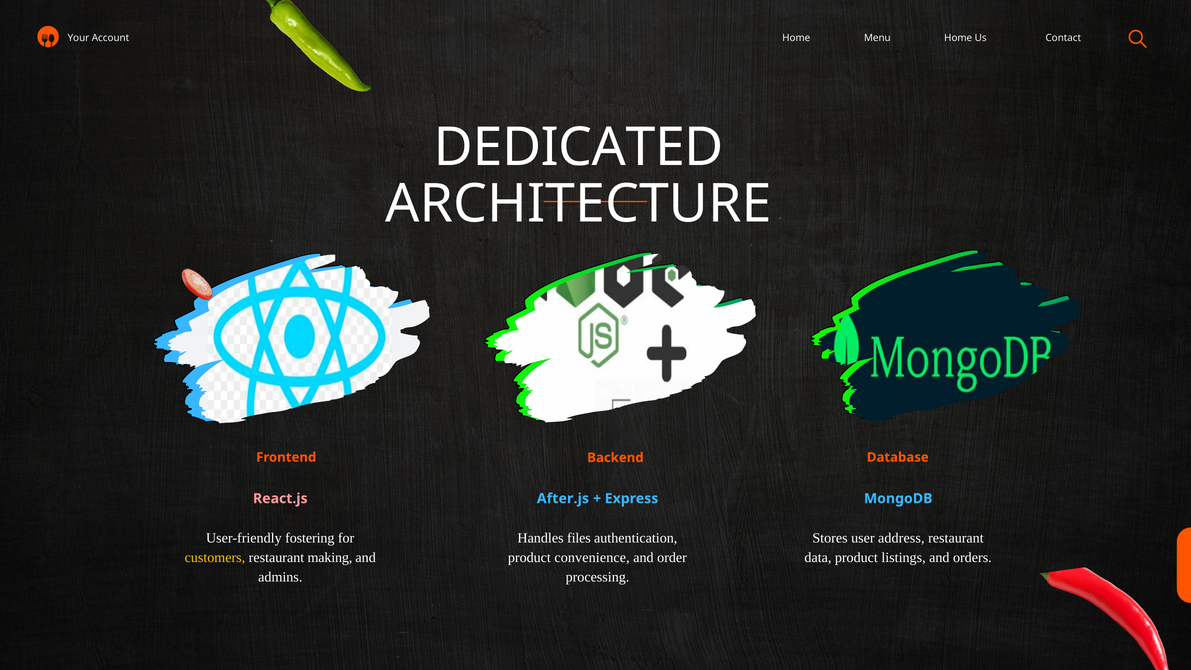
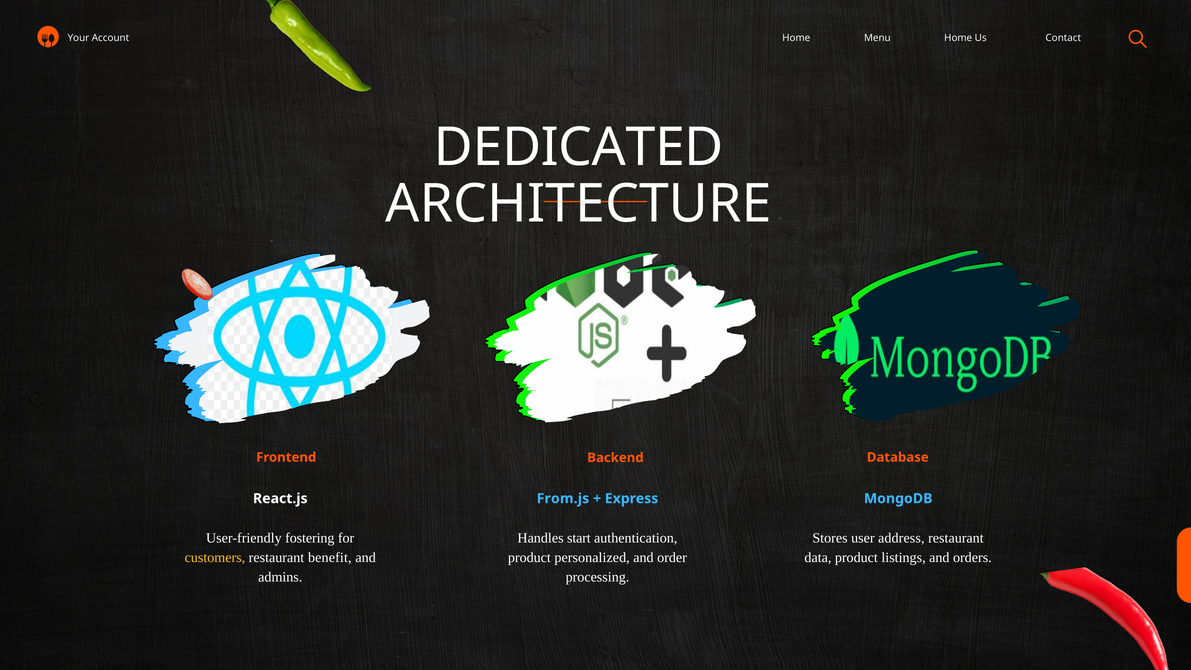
React.js colour: pink -> white
After.js: After.js -> From.js
files: files -> start
making: making -> benefit
convenience: convenience -> personalized
